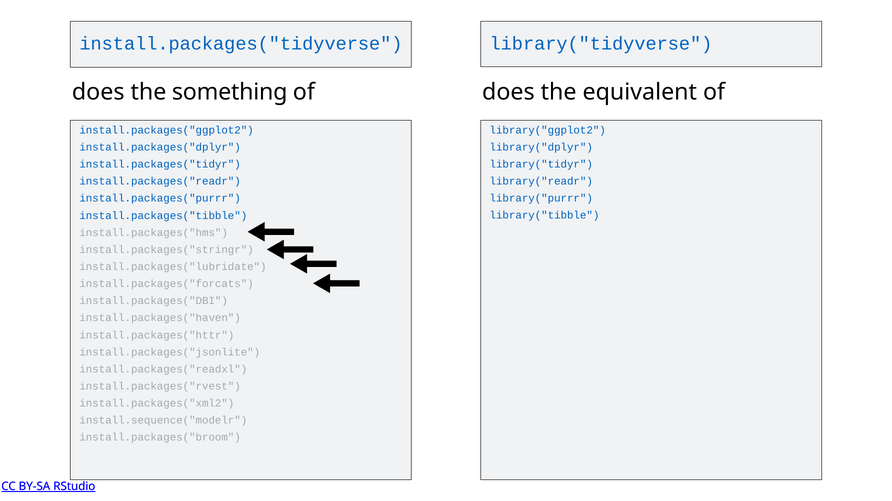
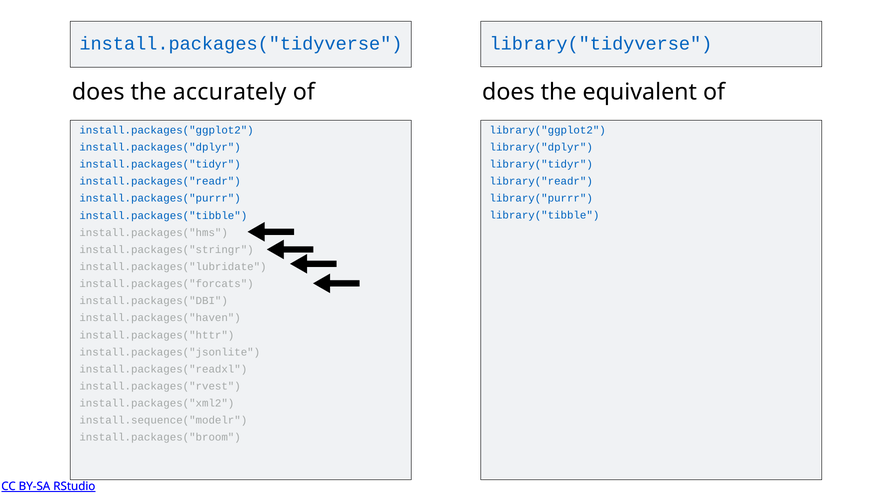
something: something -> accurately
